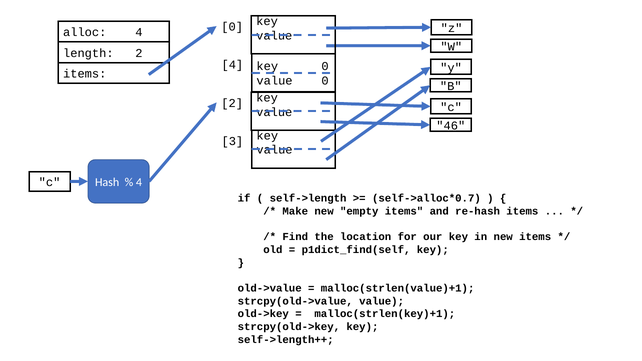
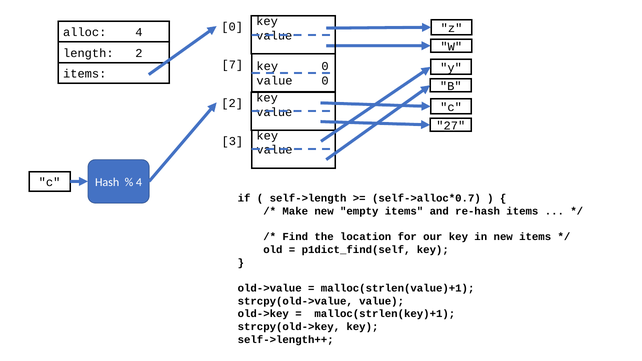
4 at (232, 65): 4 -> 7
46: 46 -> 27
